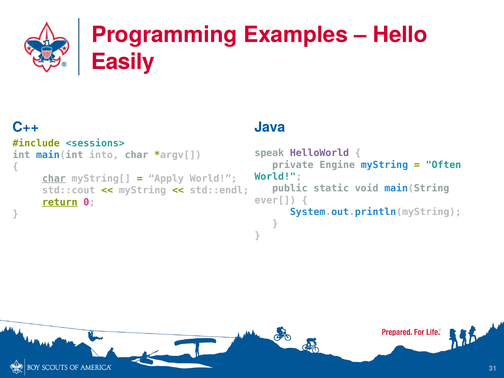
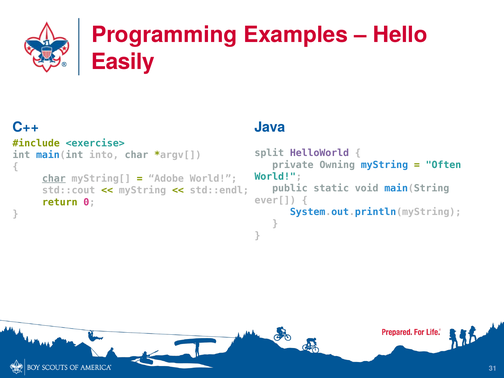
<sessions>: <sessions> -> <exercise>
speak: speak -> split
Engine: Engine -> Owning
Apply: Apply -> Adobe
return underline: present -> none
